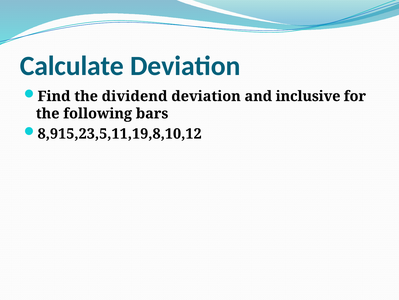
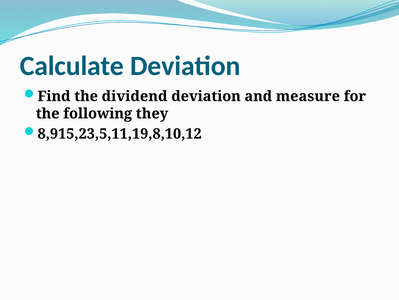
inclusive: inclusive -> measure
bars: bars -> they
